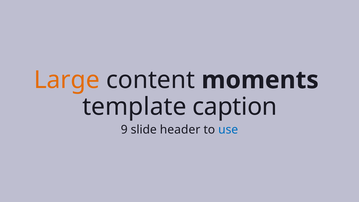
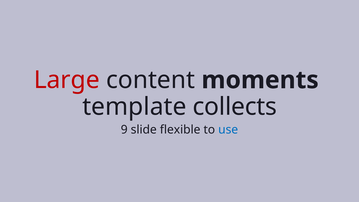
Large colour: orange -> red
caption: caption -> collects
header: header -> flexible
